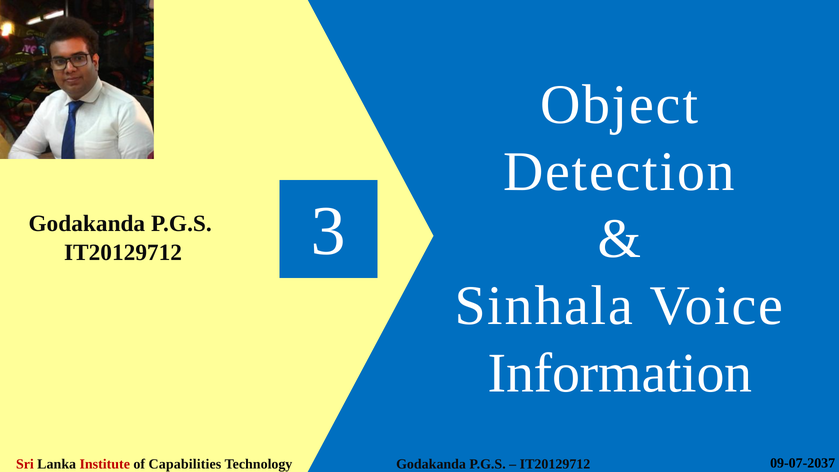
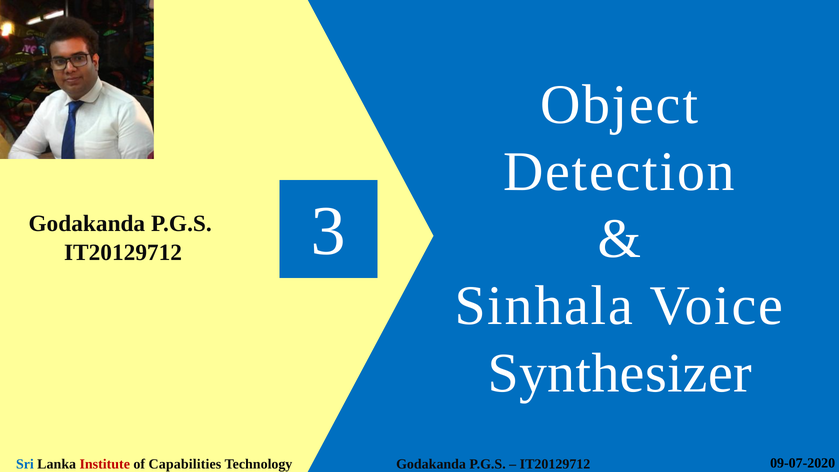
Information: Information -> Synthesizer
Sri colour: red -> blue
09-07-2037: 09-07-2037 -> 09-07-2020
